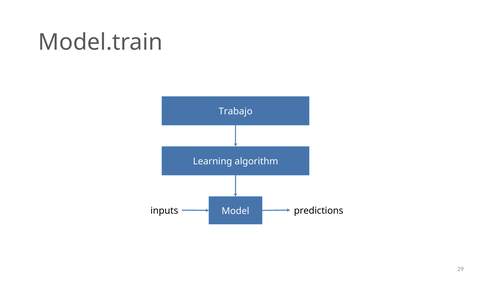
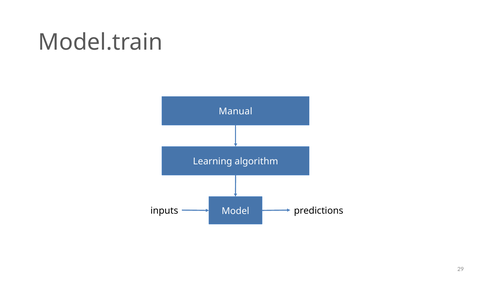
Trabajo: Trabajo -> Manual
